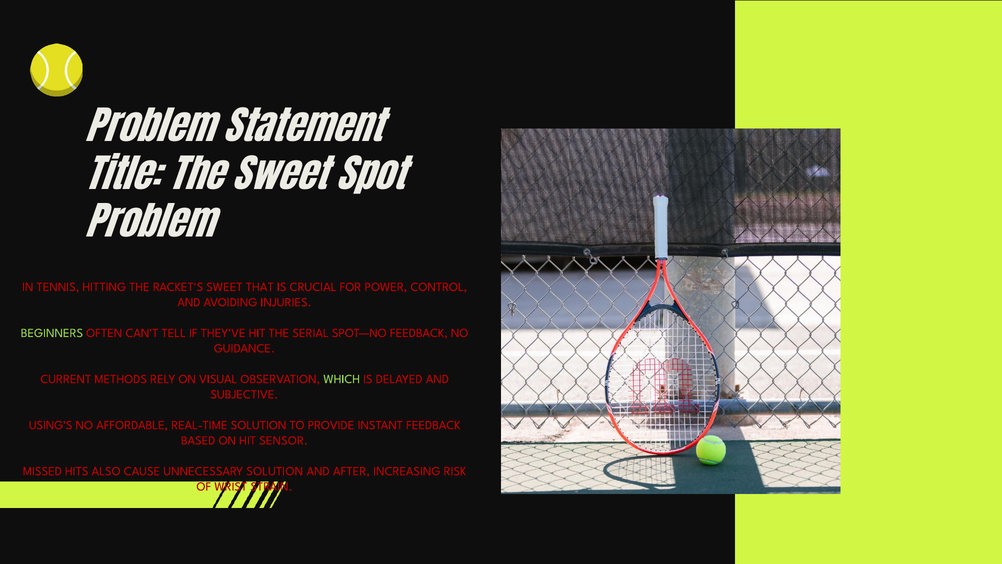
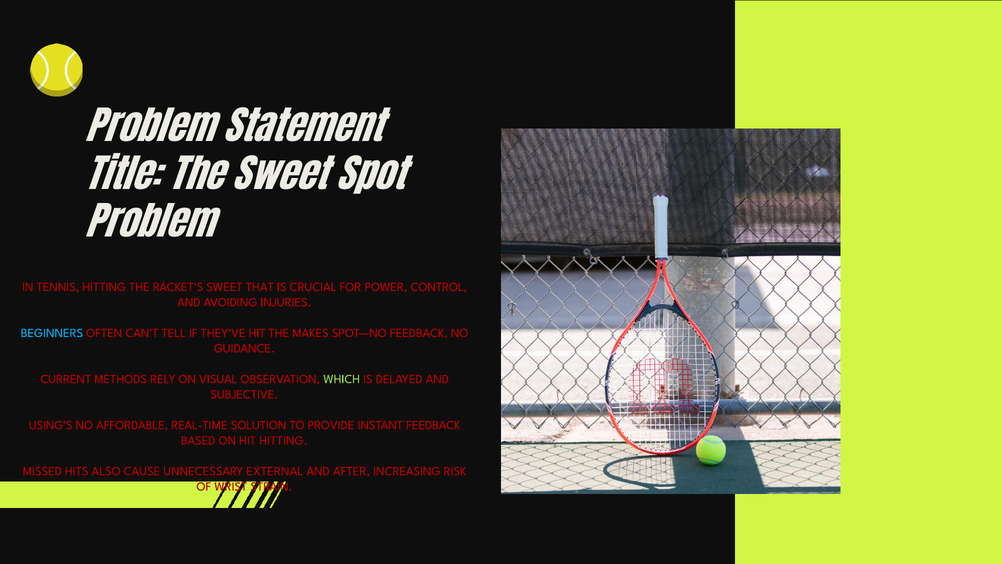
BEGINNERS colour: light green -> light blue
SERIAL: SERIAL -> MAKES
HIT SENSOR: SENSOR -> HITTING
UNNECESSARY SOLUTION: SOLUTION -> EXTERNAL
